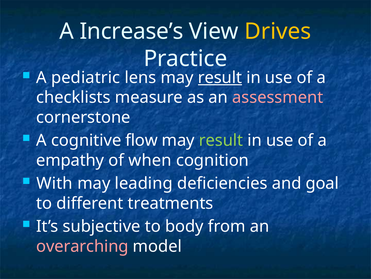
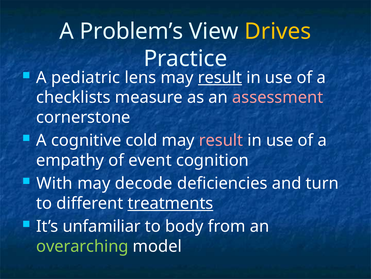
Increase’s: Increase’s -> Problem’s
flow: flow -> cold
result at (221, 140) colour: light green -> pink
when: when -> event
leading: leading -> decode
goal: goal -> turn
treatments underline: none -> present
subjective: subjective -> unfamiliar
overarching colour: pink -> light green
